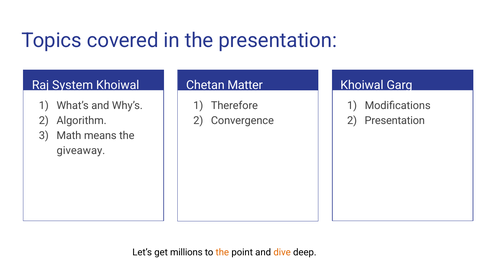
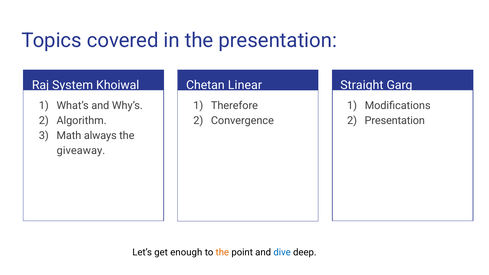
Matter: Matter -> Linear
Khoiwal at (362, 85): Khoiwal -> Straight
means: means -> always
millions: millions -> enough
dive colour: orange -> blue
